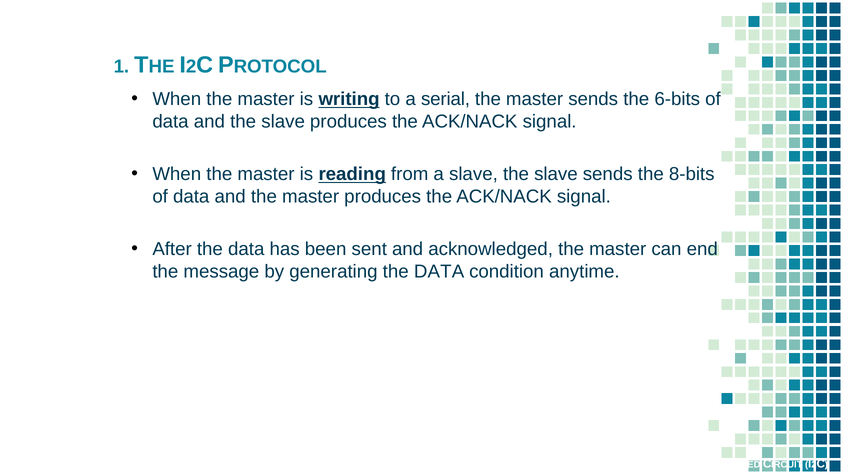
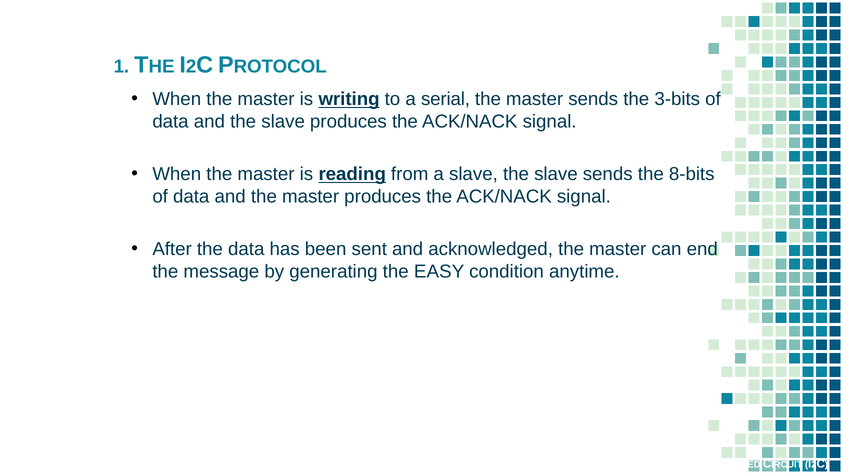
6-bits: 6-bits -> 3-bits
generating the DATA: DATA -> EASY
